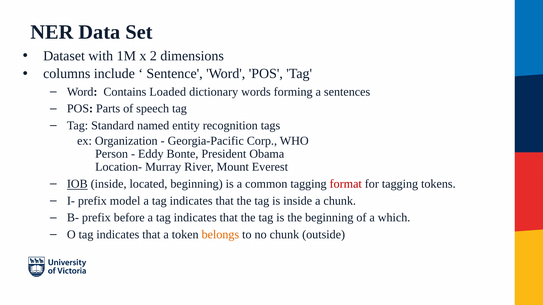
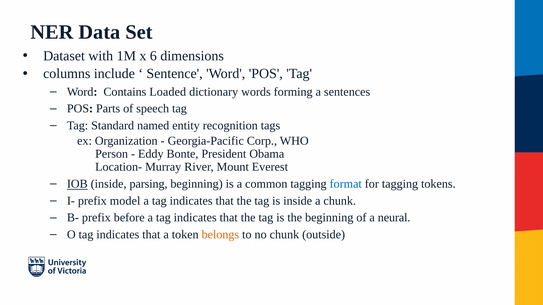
2: 2 -> 6
located: located -> parsing
format colour: red -> blue
which: which -> neural
